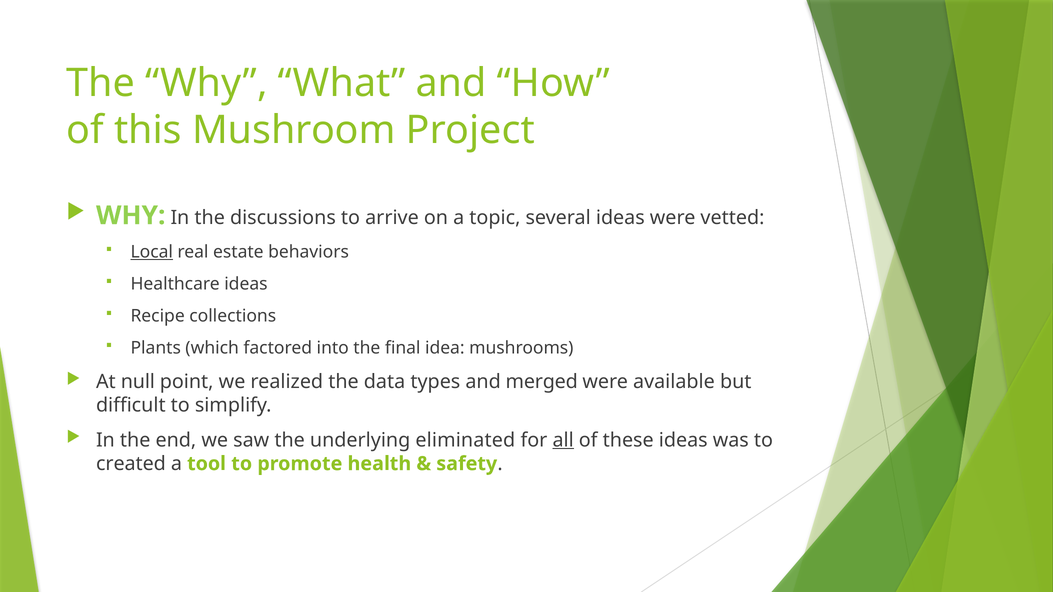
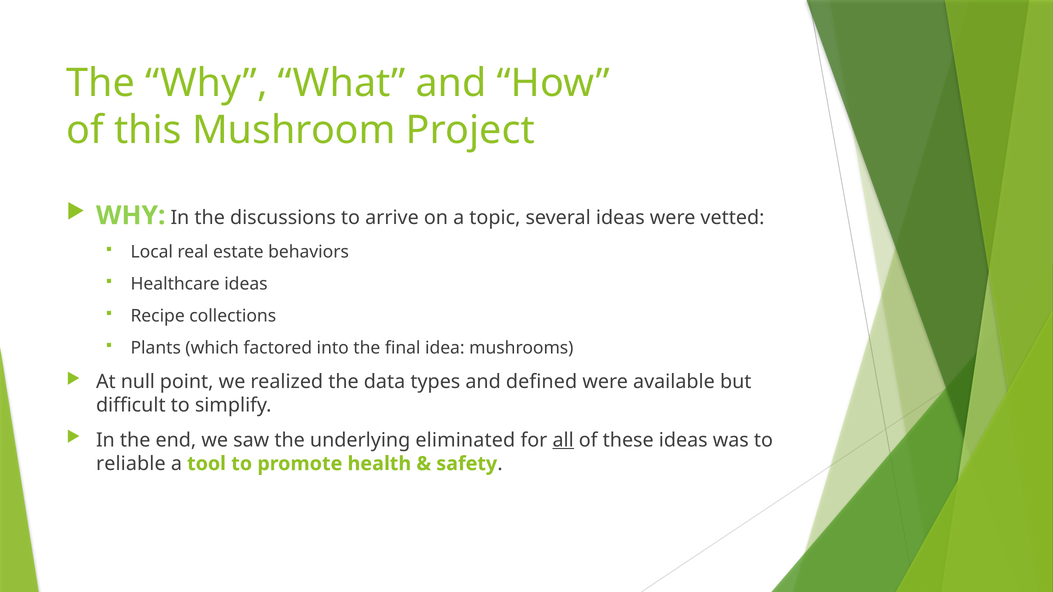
Local underline: present -> none
merged: merged -> defined
created: created -> reliable
